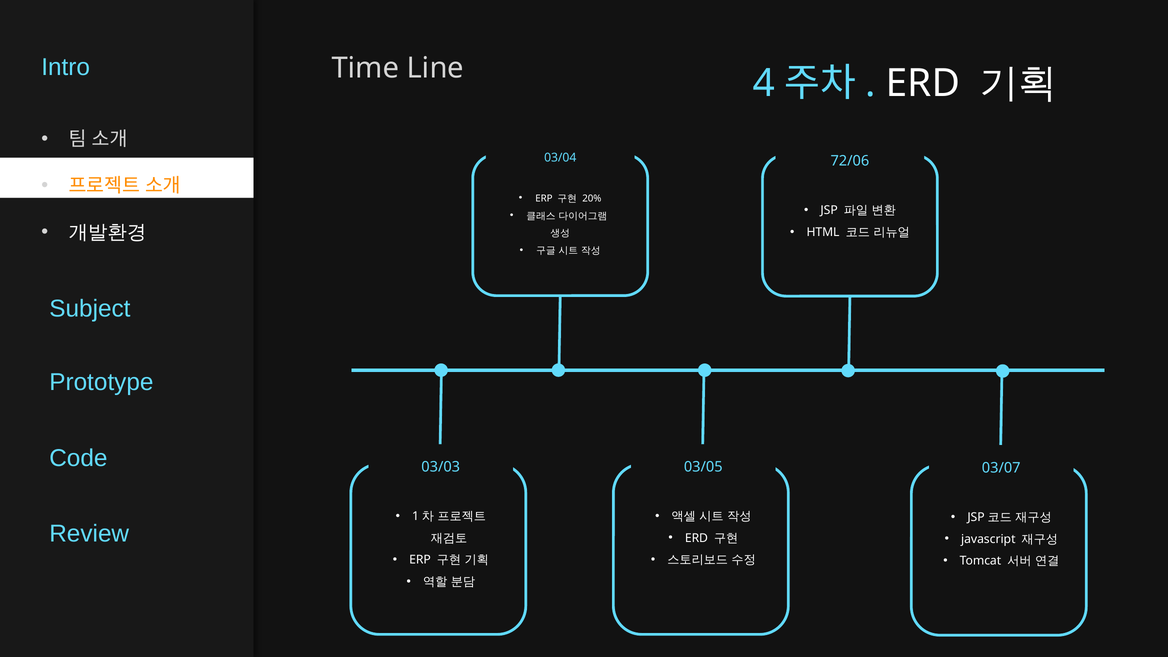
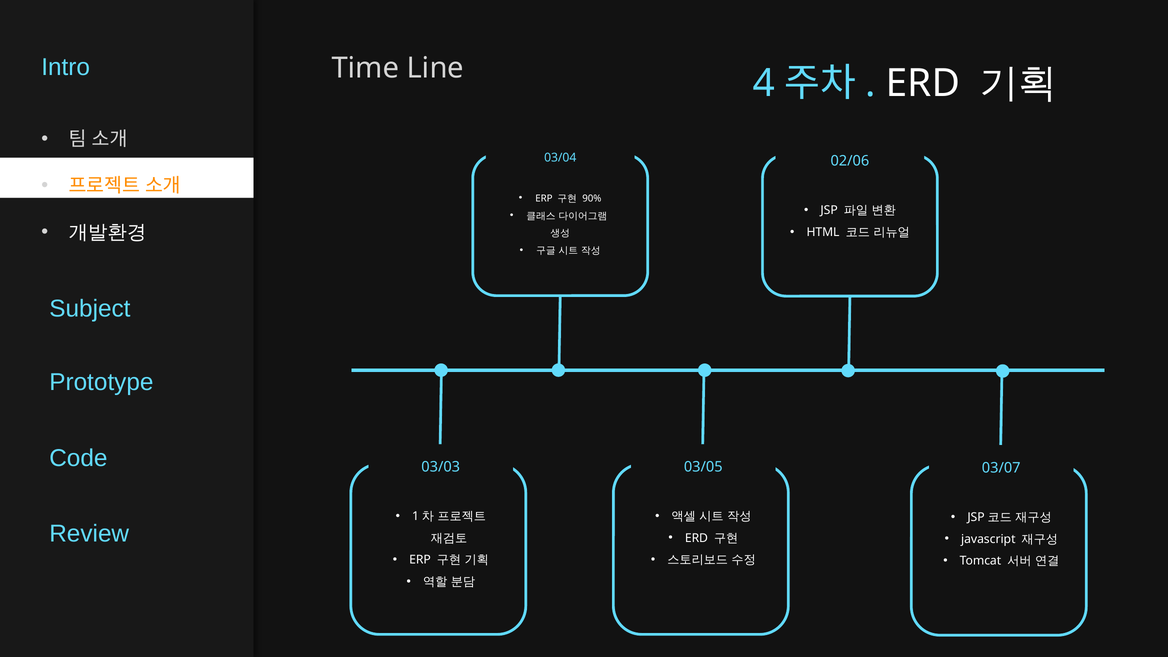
72/06: 72/06 -> 02/06
20%: 20% -> 90%
